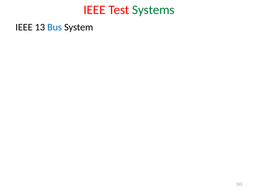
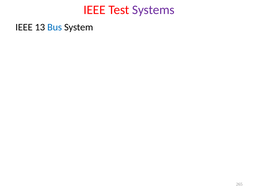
Systems colour: green -> purple
